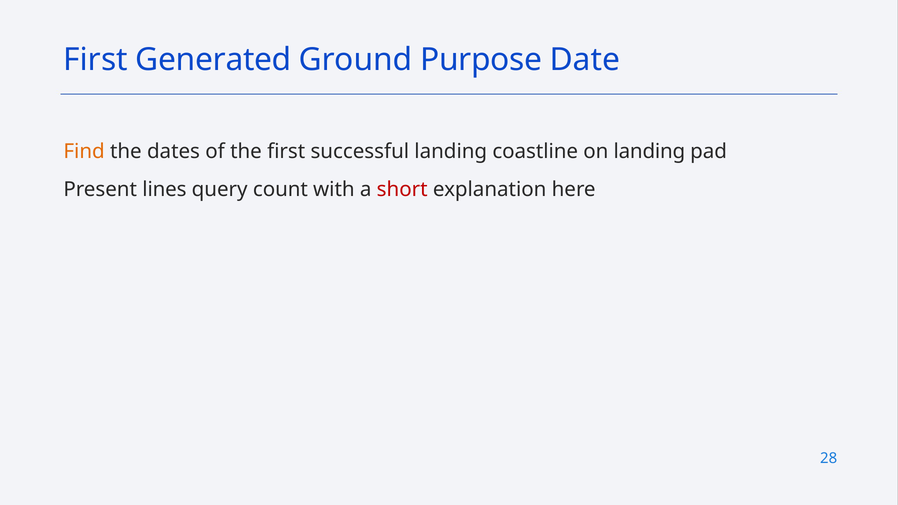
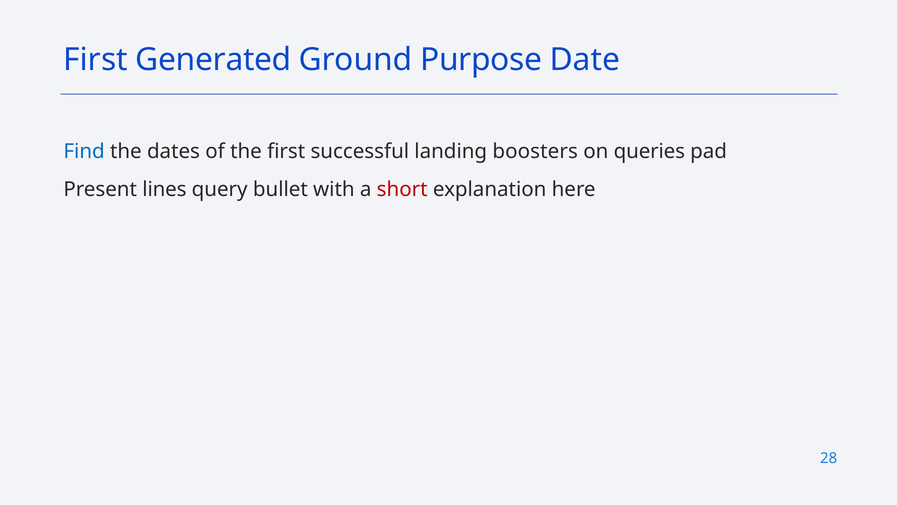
Find colour: orange -> blue
coastline: coastline -> boosters
on landing: landing -> queries
count: count -> bullet
